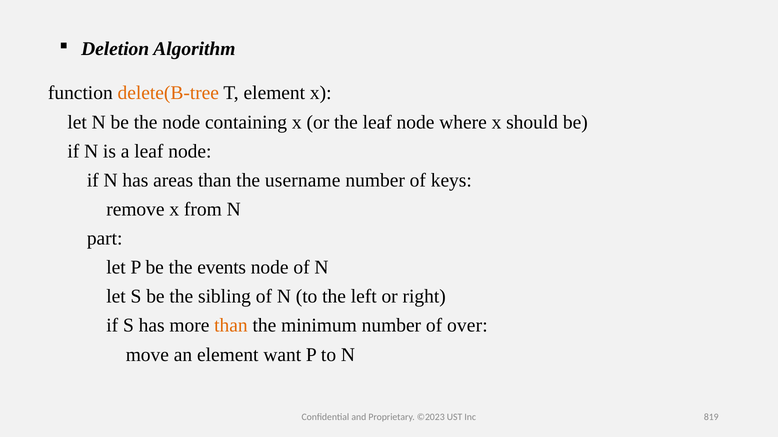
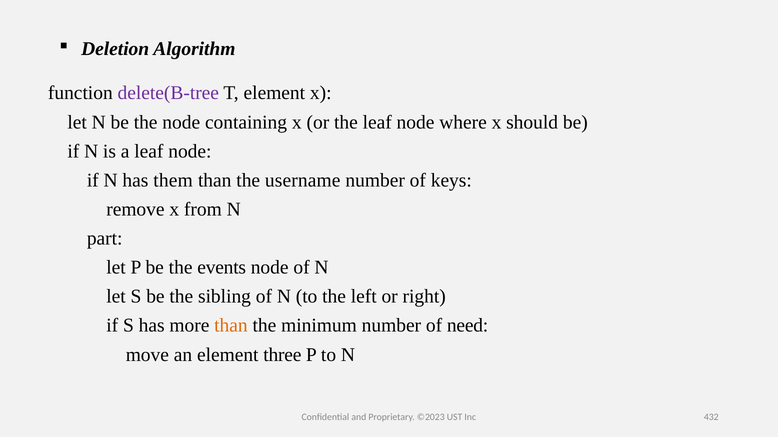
delete(B-tree colour: orange -> purple
areas: areas -> them
over: over -> need
want: want -> three
819: 819 -> 432
